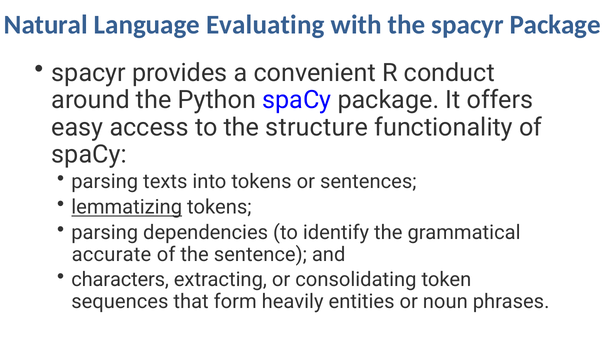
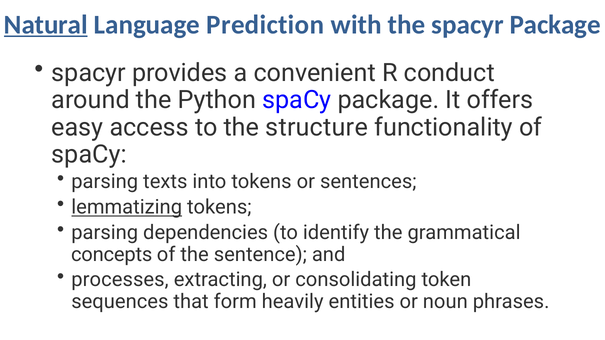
Natural underline: none -> present
Evaluating: Evaluating -> Prediction
accurate: accurate -> concepts
characters: characters -> processes
